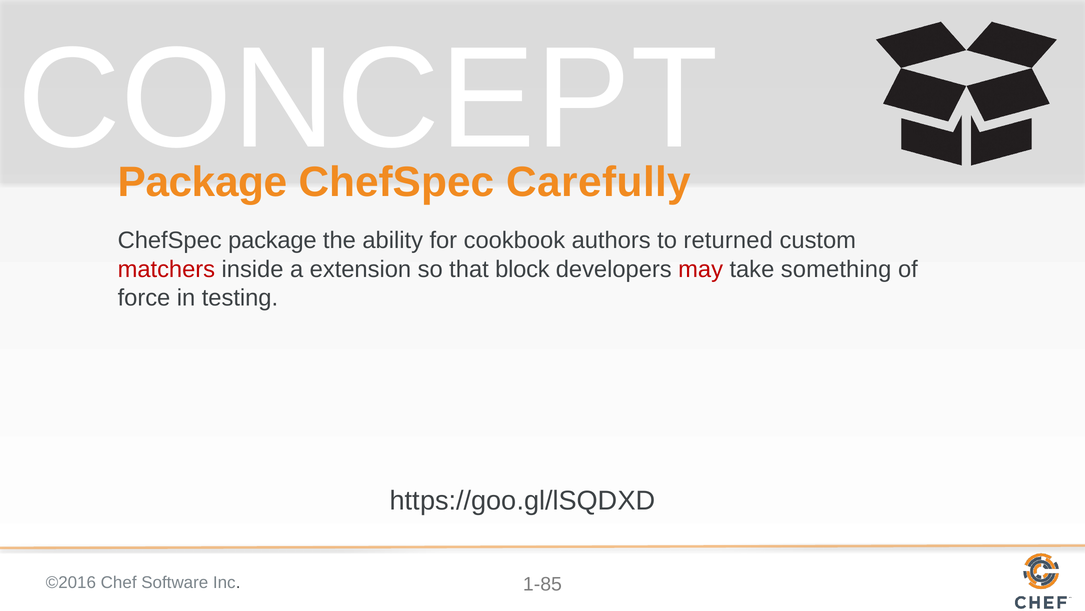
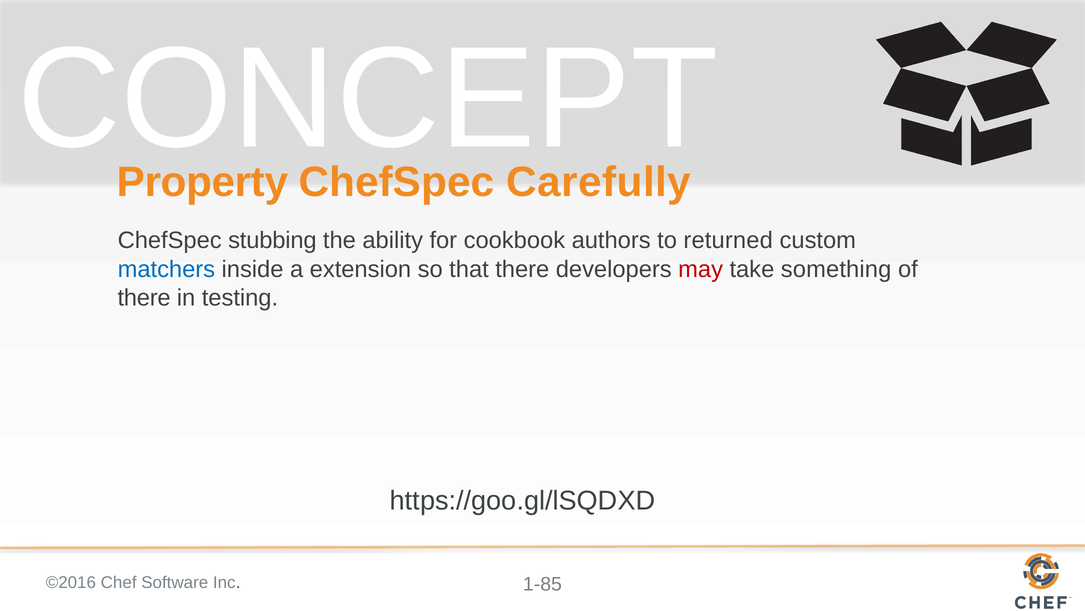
Package at (203, 182): Package -> Property
ChefSpec package: package -> stubbing
matchers colour: red -> blue
that block: block -> there
force at (144, 297): force -> there
